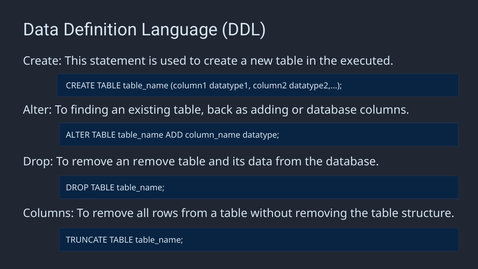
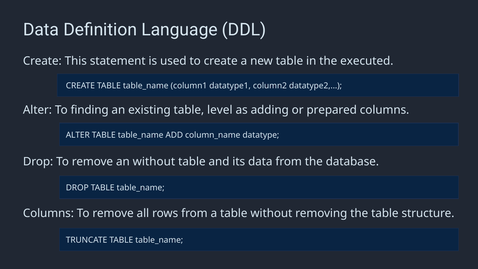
back: back -> level
or database: database -> prepared
an remove: remove -> without
